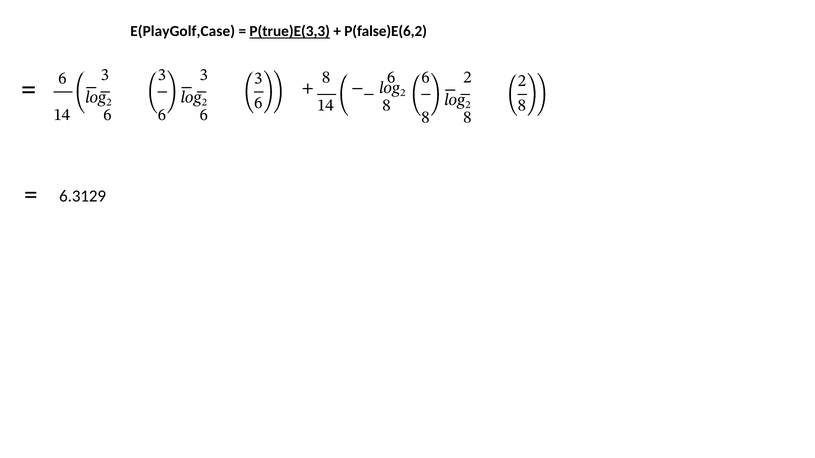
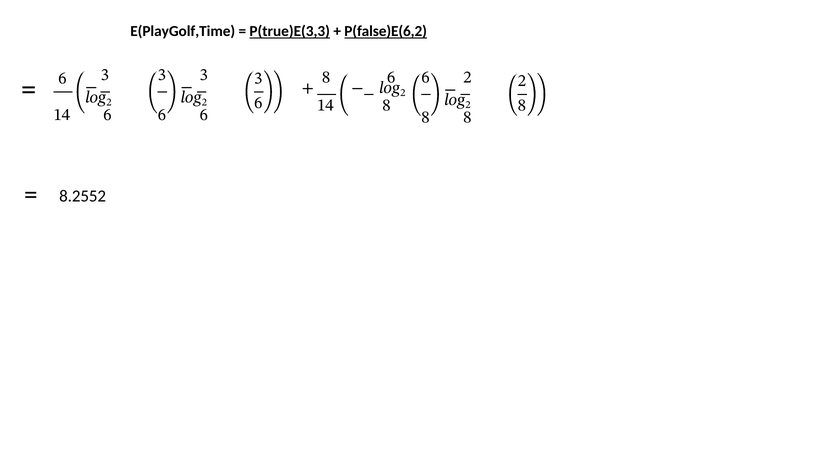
E(PlayGolf,Case: E(PlayGolf,Case -> E(PlayGolf,Time
P(false)E(6,2 underline: none -> present
6.3129: 6.3129 -> 8.2552
